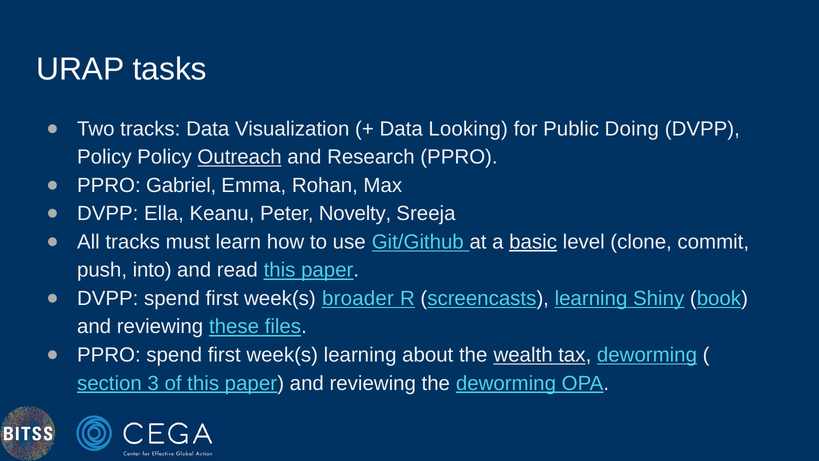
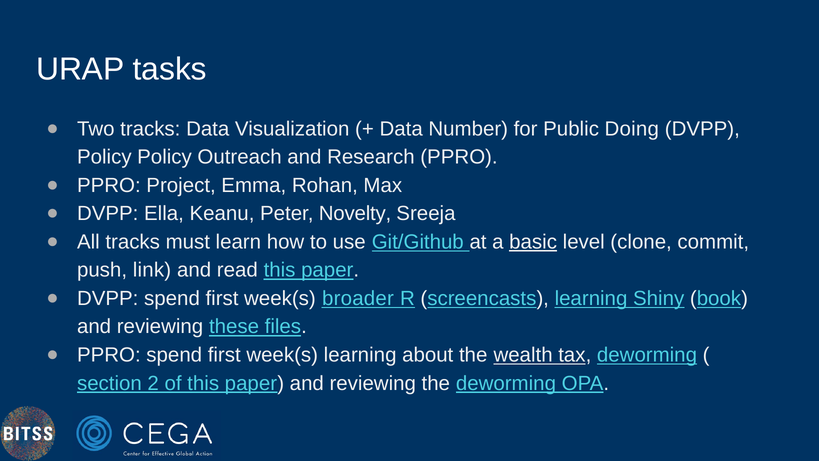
Looking: Looking -> Number
Outreach underline: present -> none
Gabriel: Gabriel -> Project
into: into -> link
3: 3 -> 2
